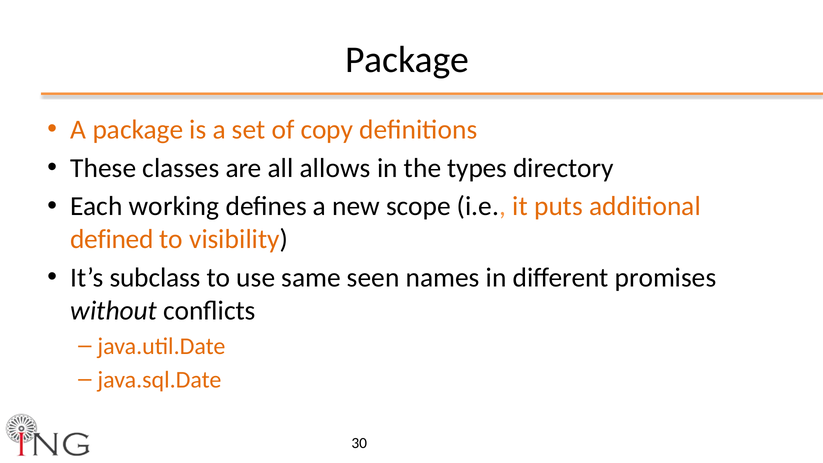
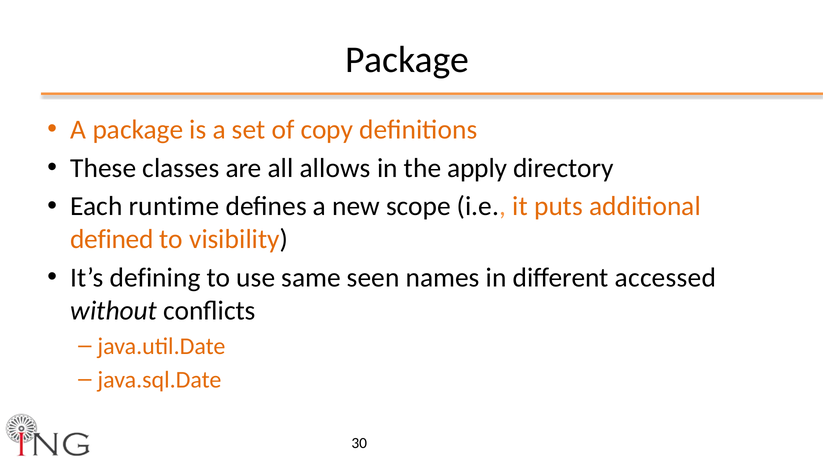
types: types -> apply
working: working -> runtime
subclass: subclass -> defining
promises: promises -> accessed
